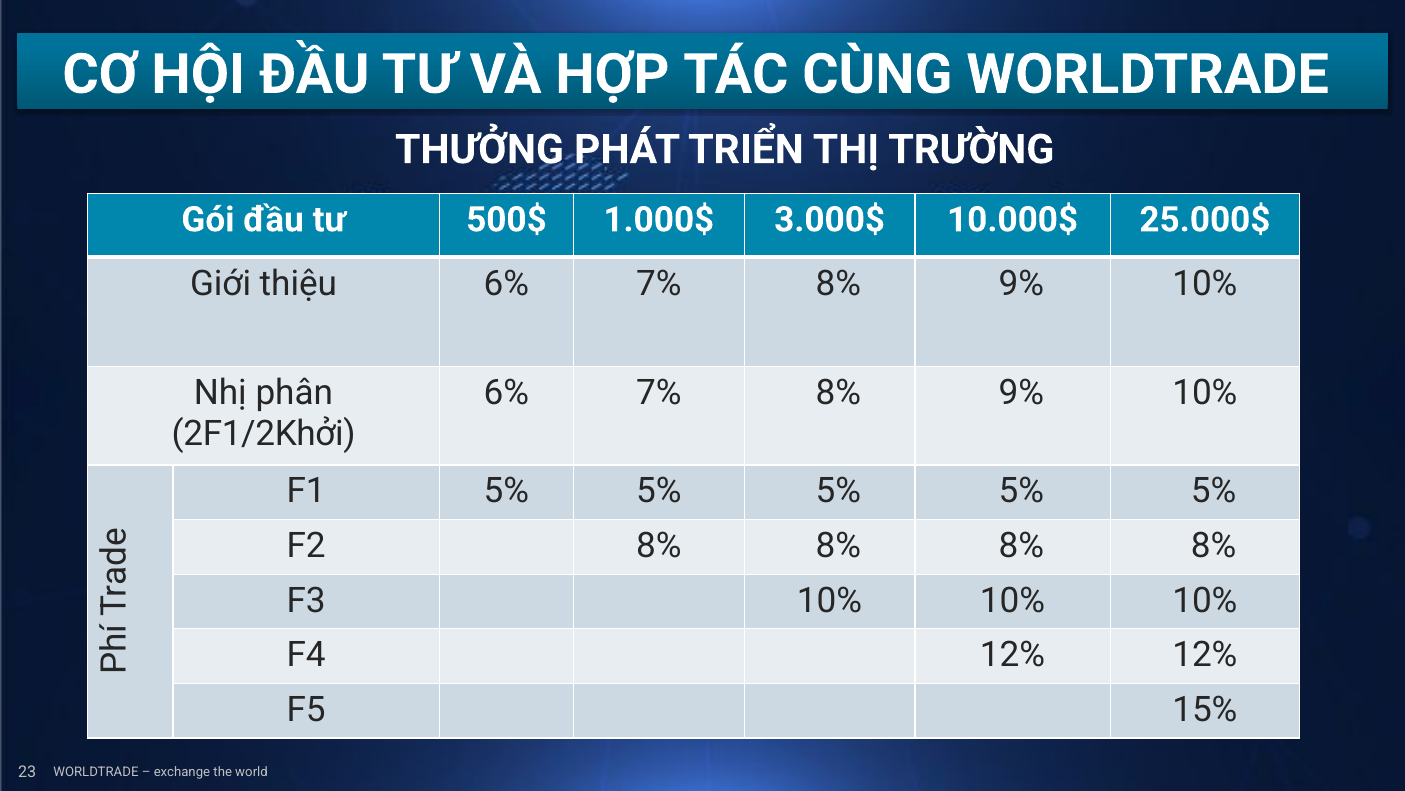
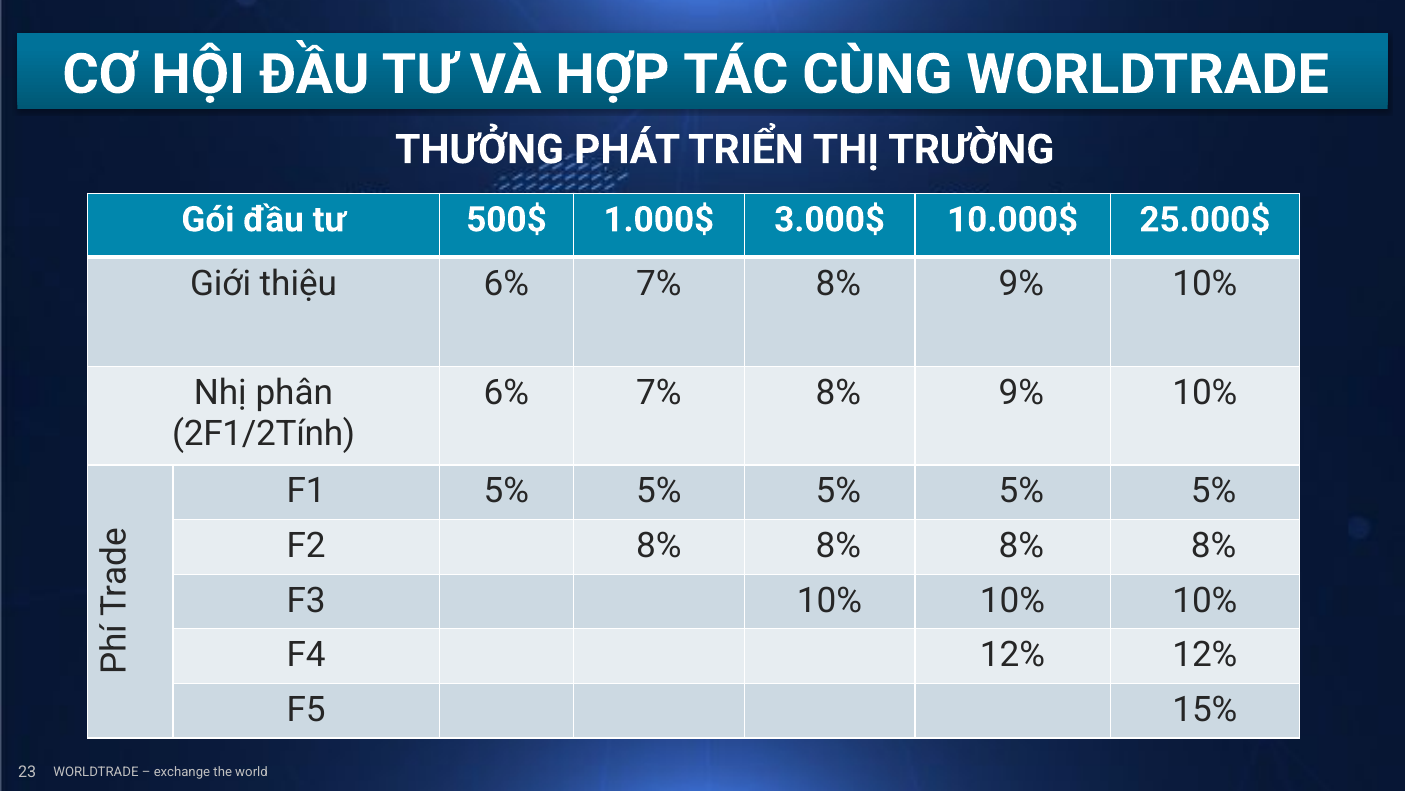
2F1/2Khởi: 2F1/2Khởi -> 2F1/2Tính
